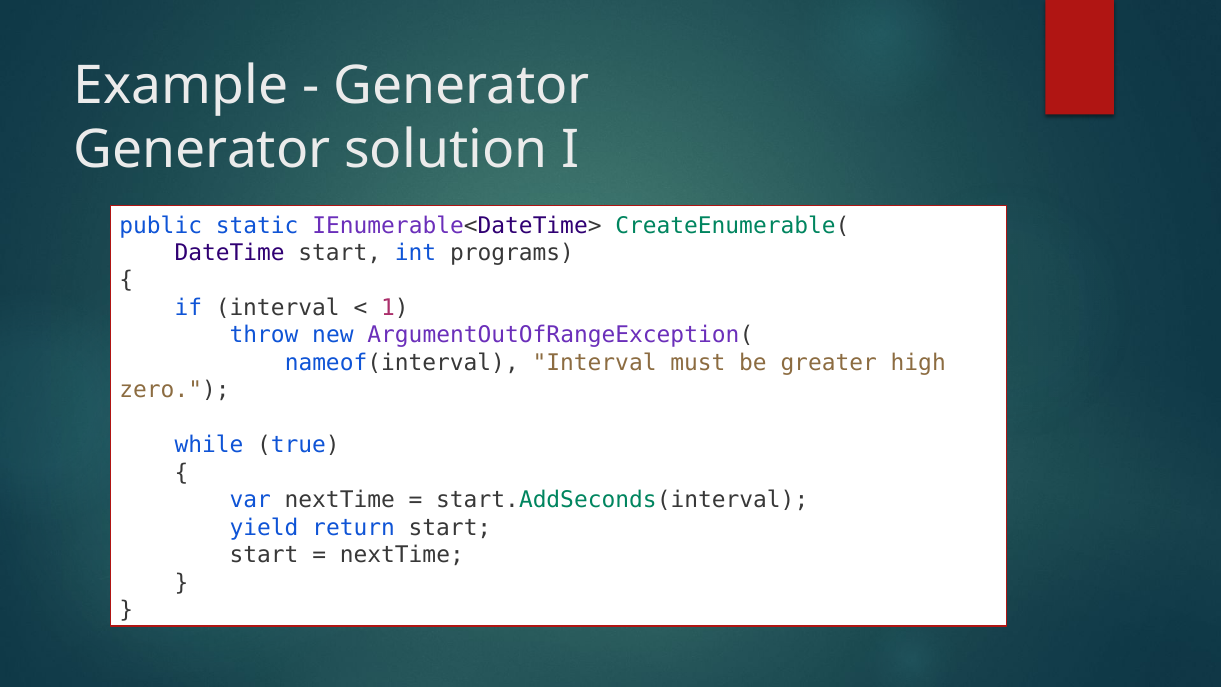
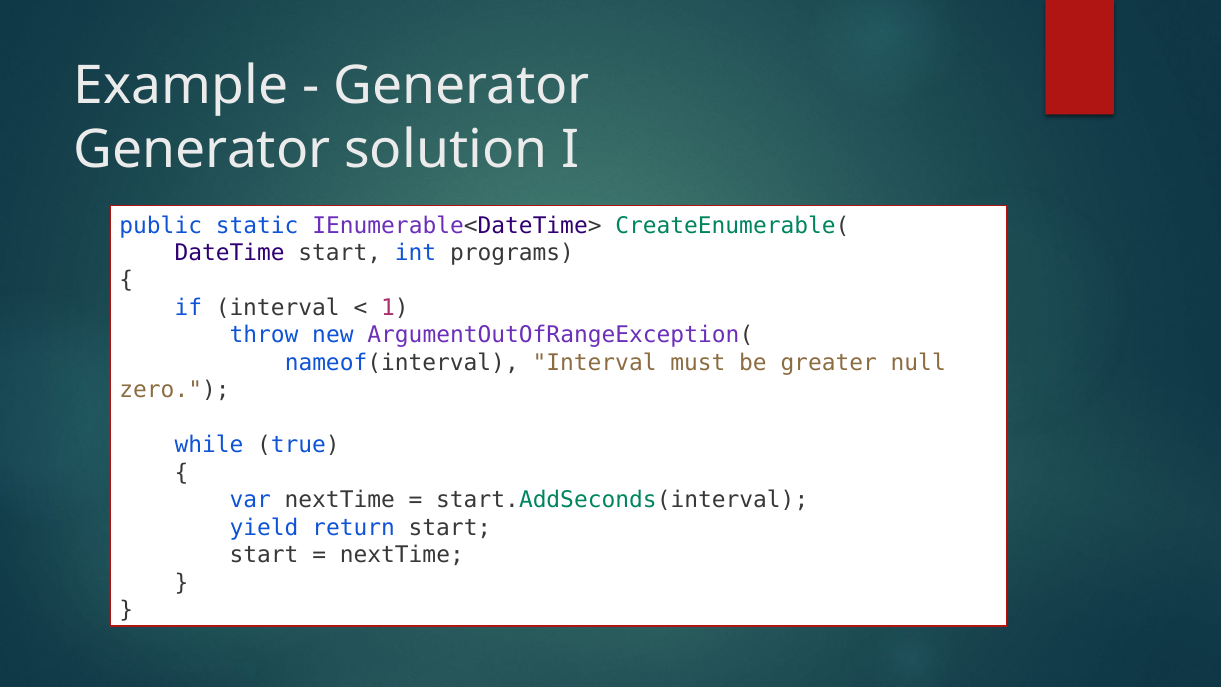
high: high -> null
